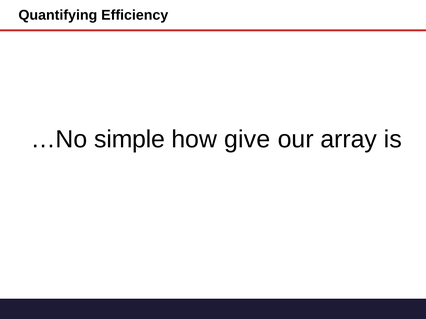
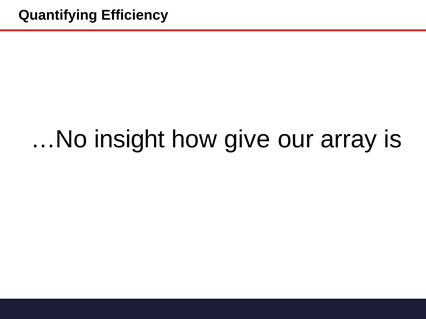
simple: simple -> insight
